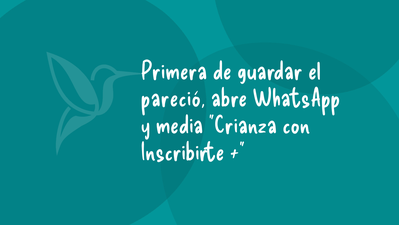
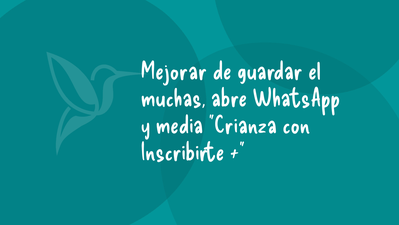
Primera: Primera -> Mejorar
pareció: pareció -> muchas
